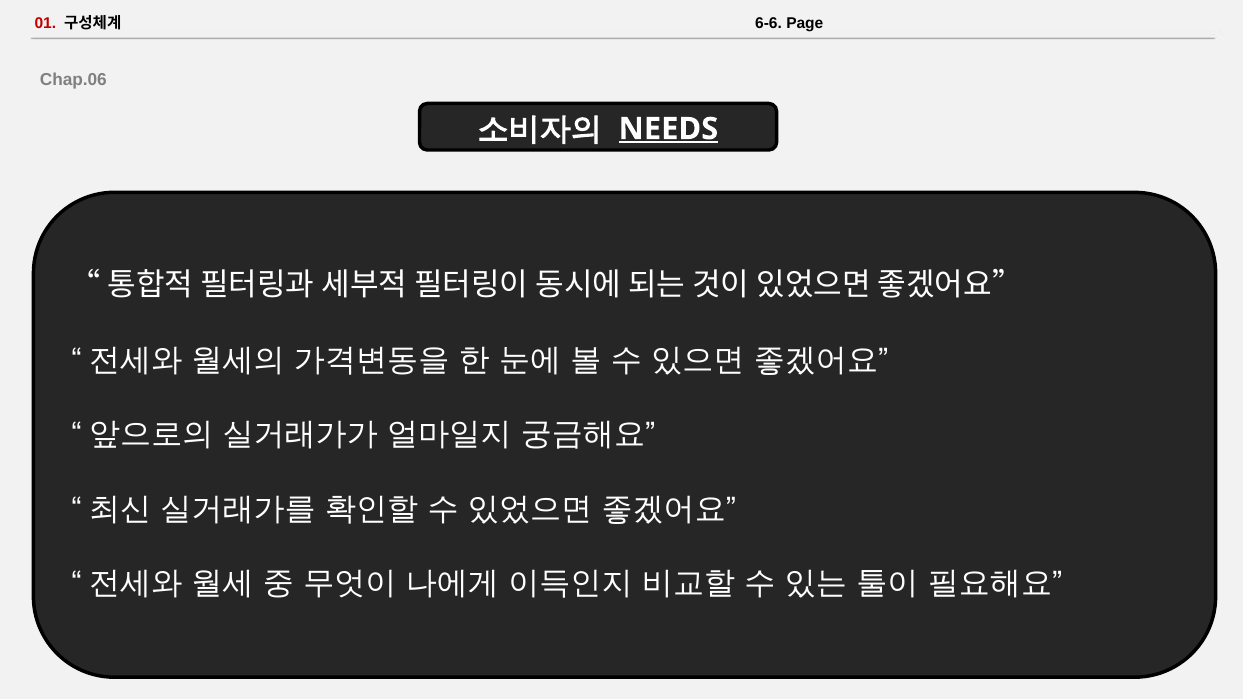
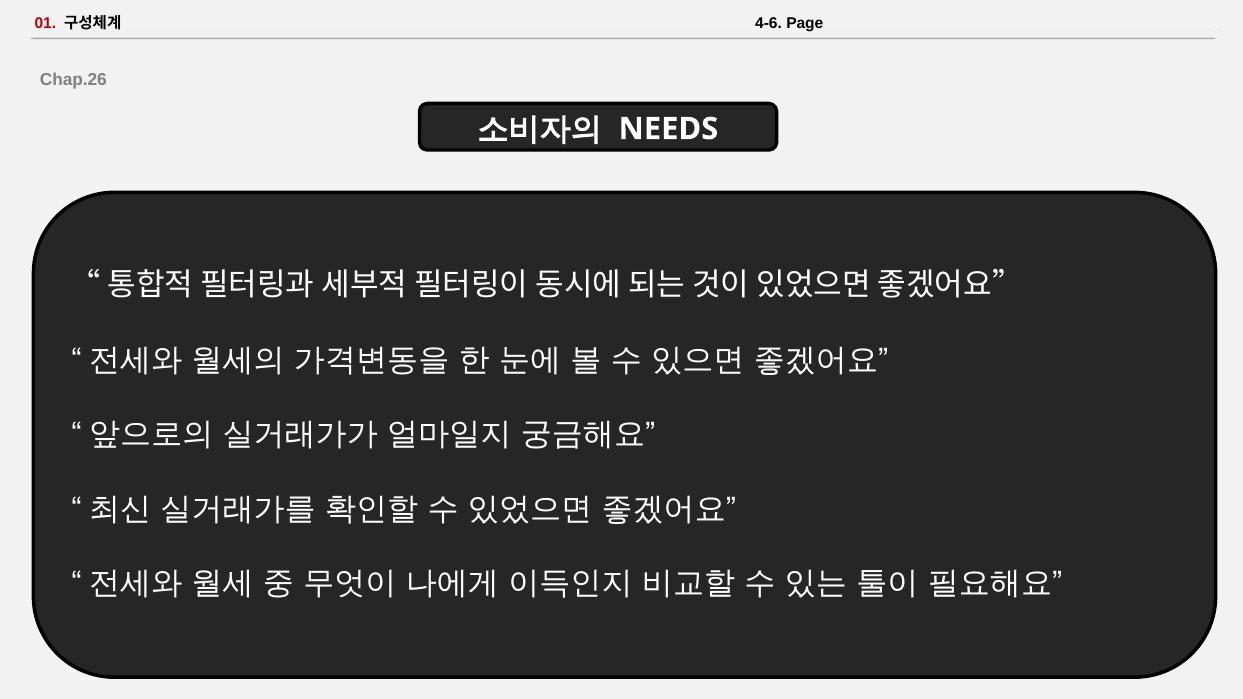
6-6: 6-6 -> 4-6
Chap.06: Chap.06 -> Chap.26
NEEDS underline: present -> none
